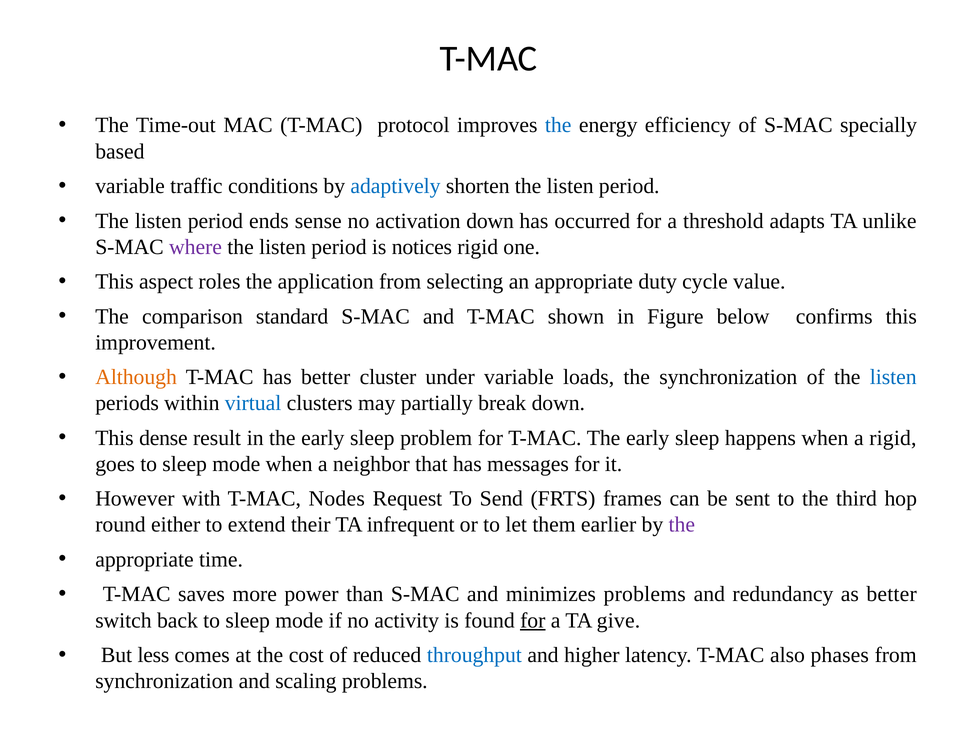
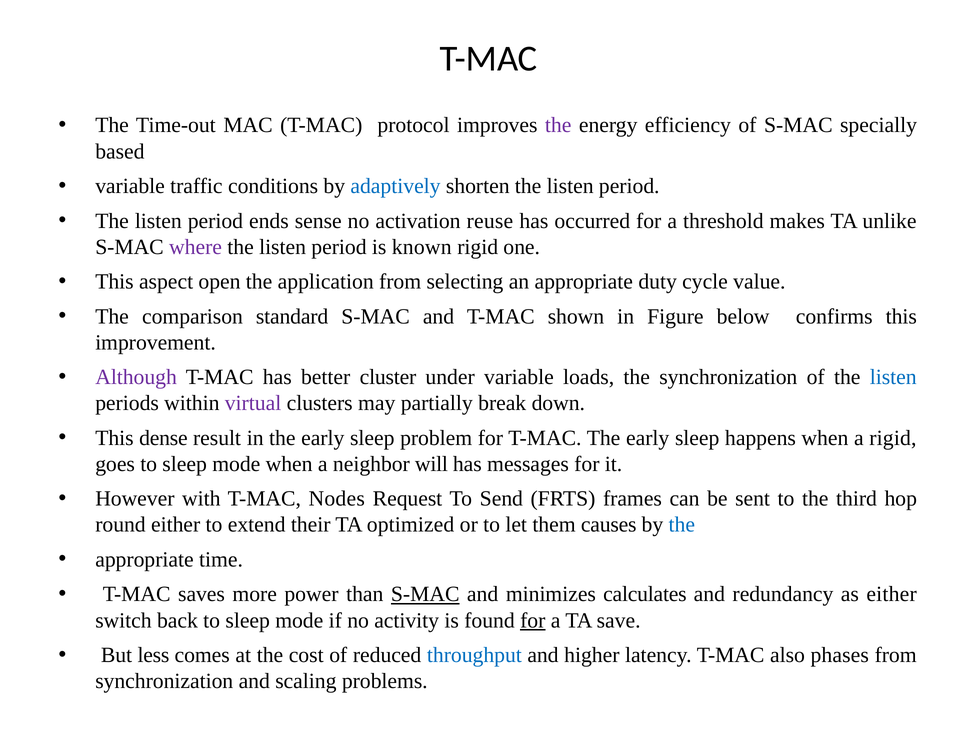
the at (558, 125) colour: blue -> purple
activation down: down -> reuse
adapts: adapts -> makes
notices: notices -> known
roles: roles -> open
Although colour: orange -> purple
virtual colour: blue -> purple
that: that -> will
infrequent: infrequent -> optimized
earlier: earlier -> causes
the at (682, 525) colour: purple -> blue
S-MAC at (425, 594) underline: none -> present
minimizes problems: problems -> calculates
as better: better -> either
give: give -> save
